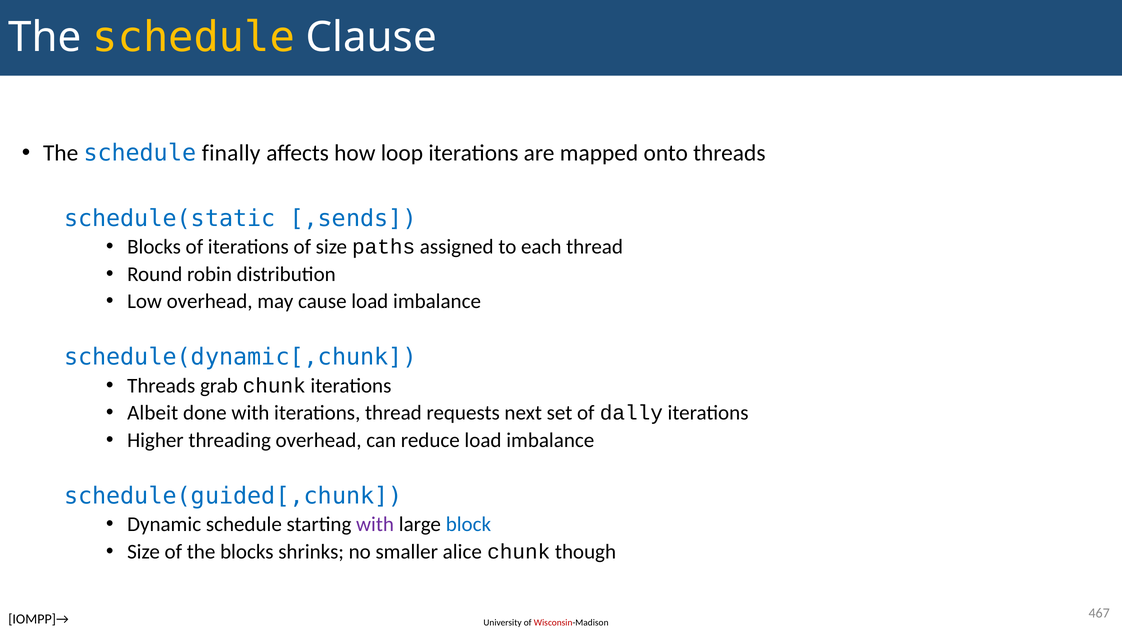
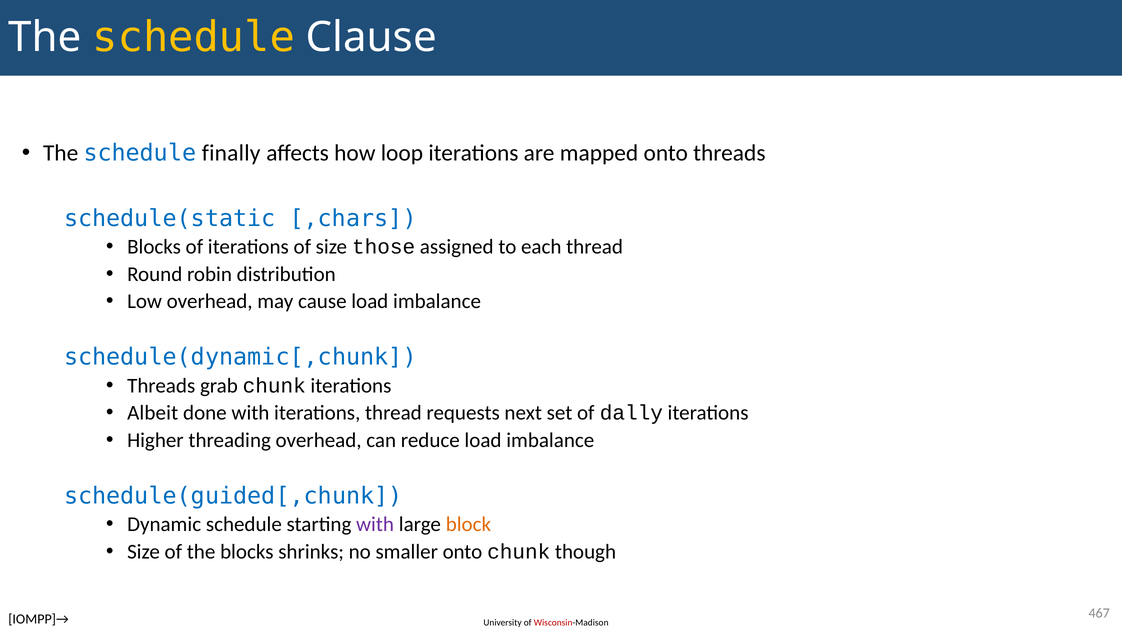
,sends: ,sends -> ,chars
paths: paths -> those
block colour: blue -> orange
smaller alice: alice -> onto
